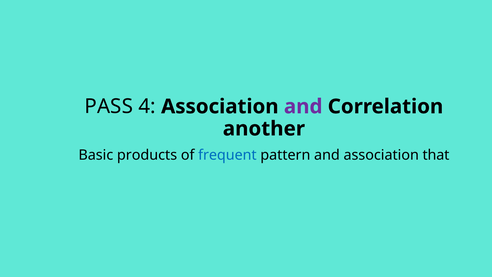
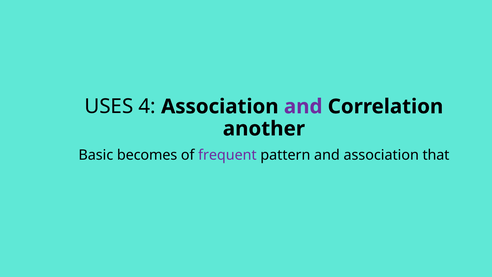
PASS: PASS -> USES
products: products -> becomes
frequent colour: blue -> purple
